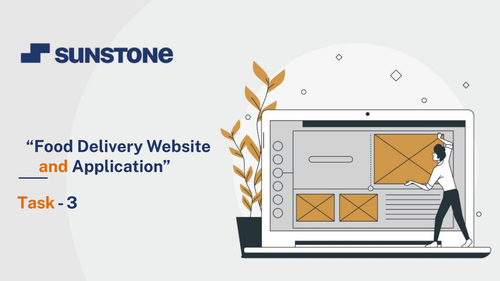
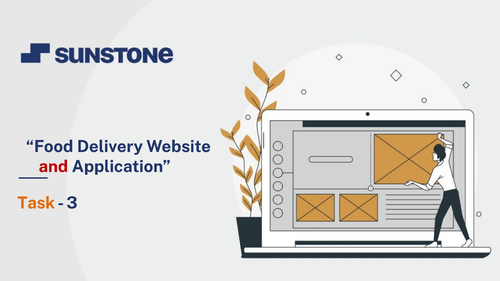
and colour: orange -> red
